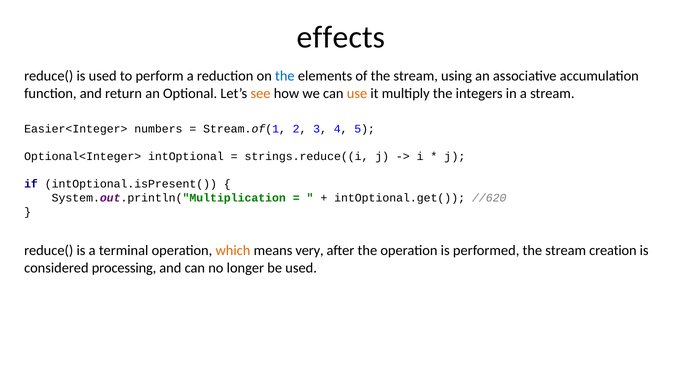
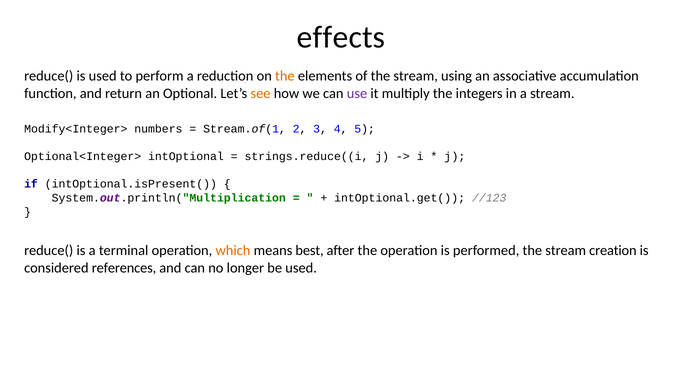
the at (285, 76) colour: blue -> orange
use colour: orange -> purple
Easier<Integer>: Easier<Integer> -> Modify<Integer>
//620: //620 -> //123
very: very -> best
processing: processing -> references
